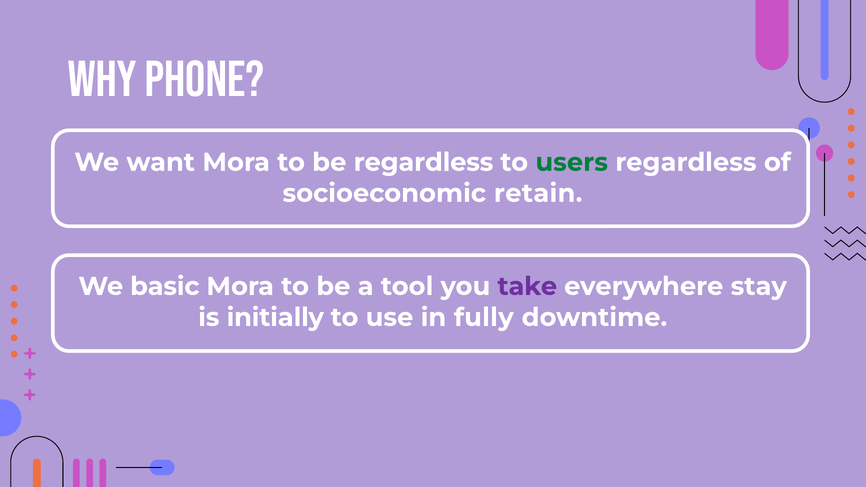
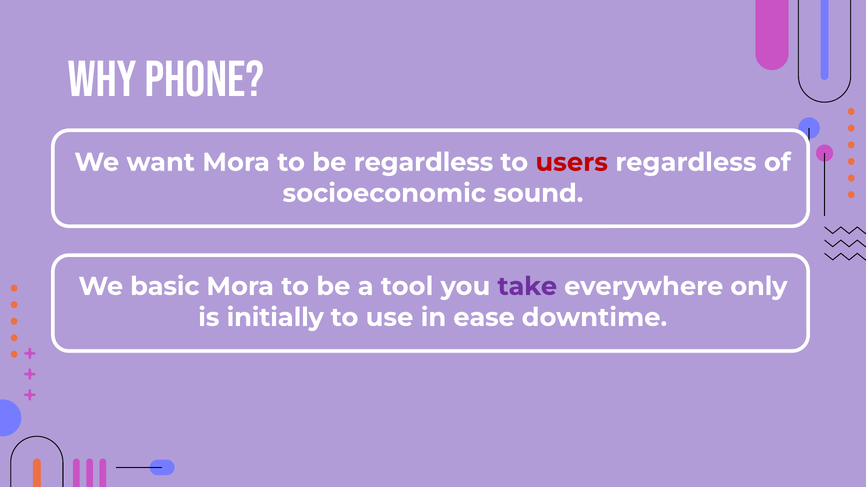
users colour: green -> red
retain: retain -> sound
stay: stay -> only
fully: fully -> ease
